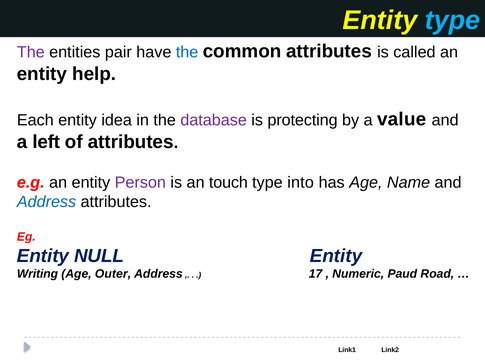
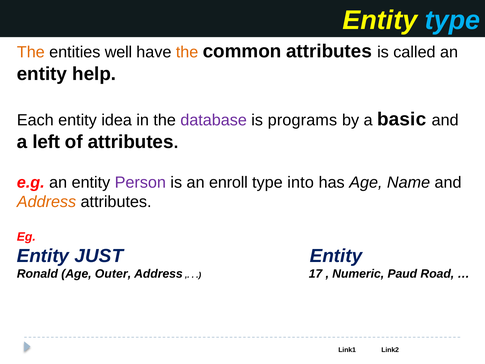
The at (31, 52) colour: purple -> orange
pair: pair -> well
the at (187, 52) colour: blue -> orange
protecting: protecting -> programs
value: value -> basic
touch: touch -> enroll
Address at (47, 202) colour: blue -> orange
NULL: NULL -> JUST
Writing: Writing -> Ronald
